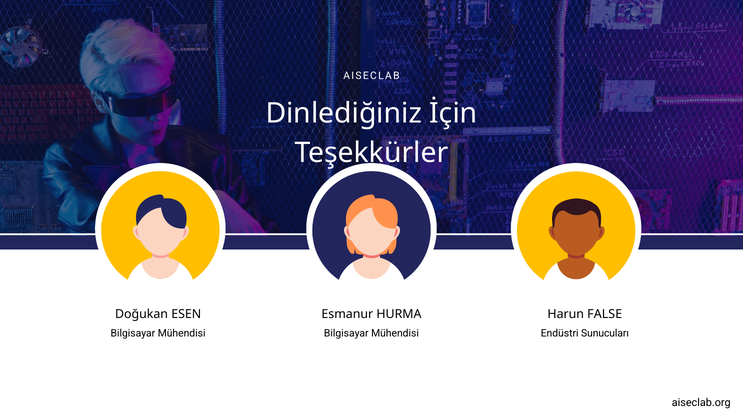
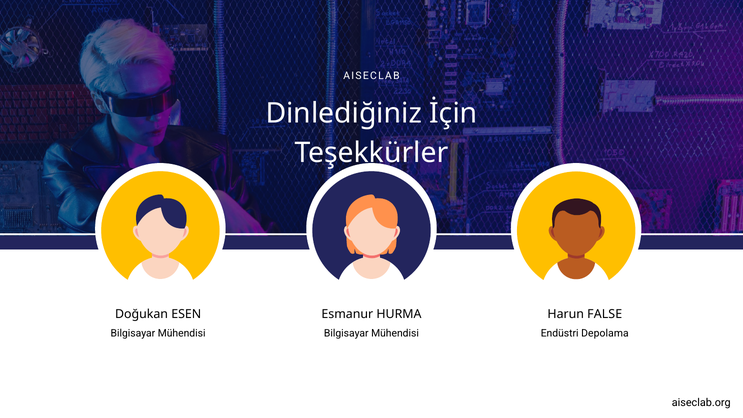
Sunucuları: Sunucuları -> Depolama
